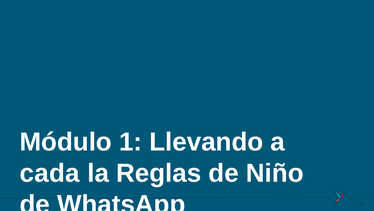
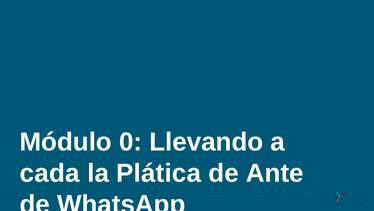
1: 1 -> 0
Reglas: Reglas -> Plática
Niño: Niño -> Ante
